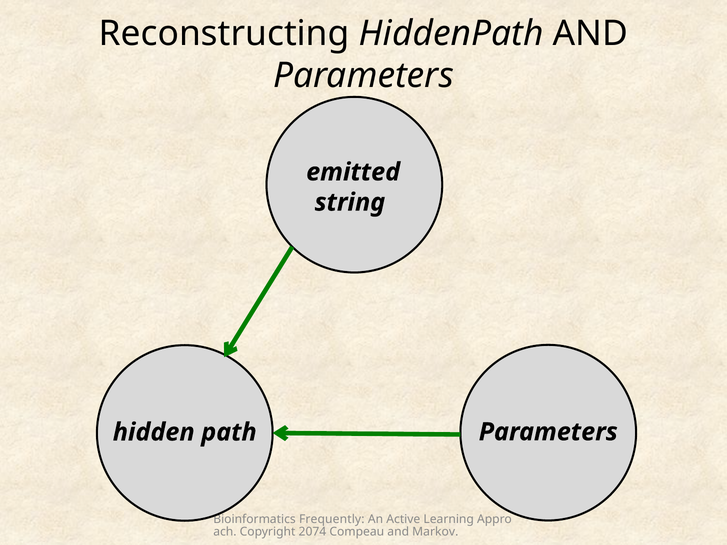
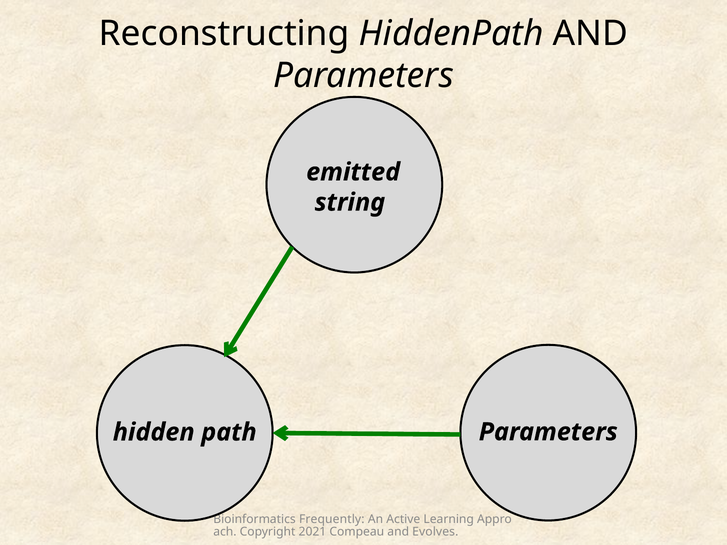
2074: 2074 -> 2021
Markov: Markov -> Evolves
